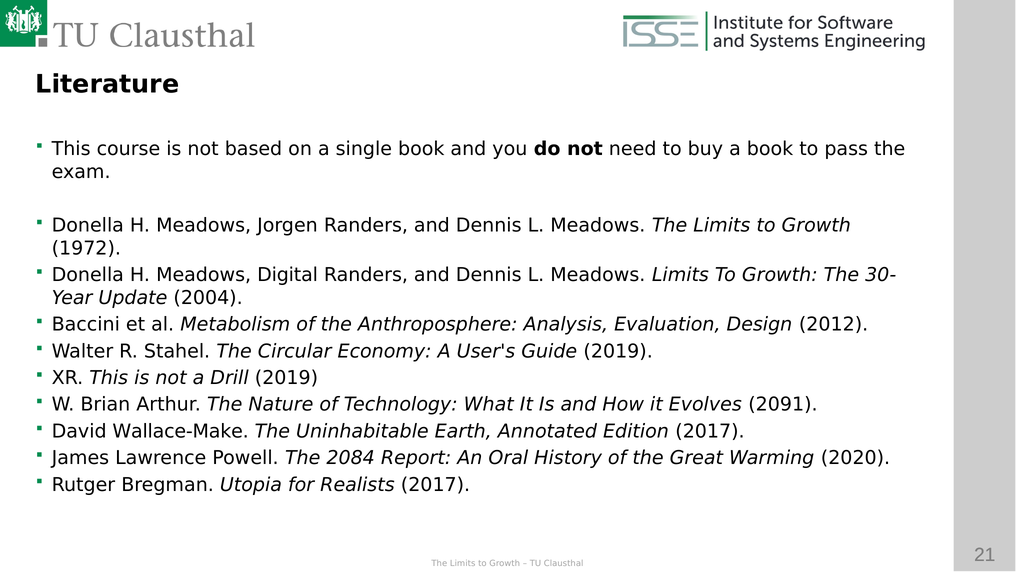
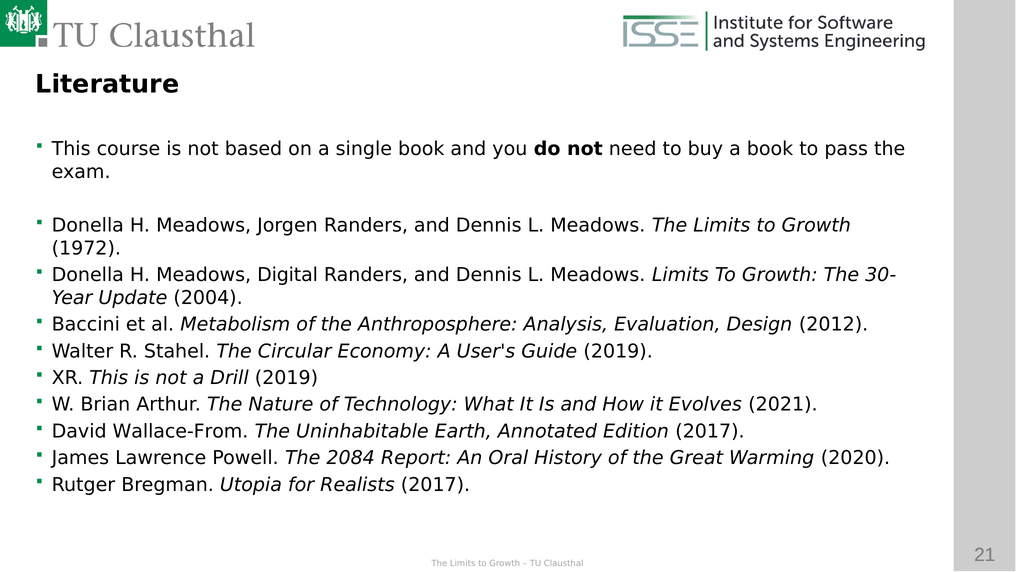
2091: 2091 -> 2021
Wallace-Make: Wallace-Make -> Wallace-From
